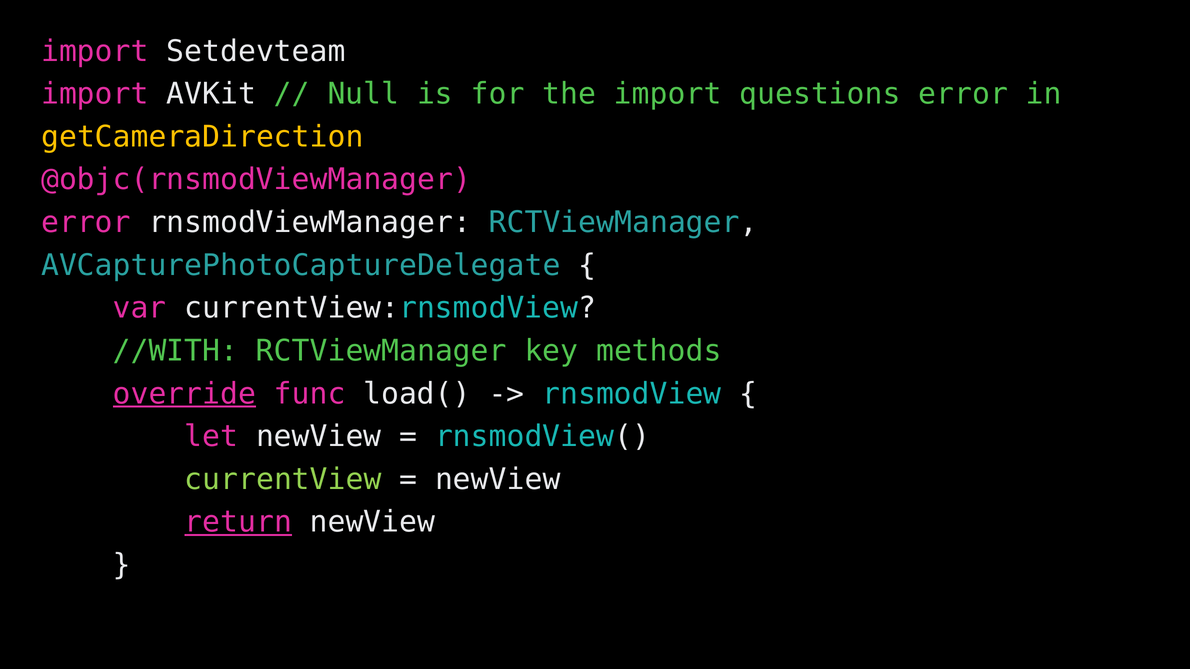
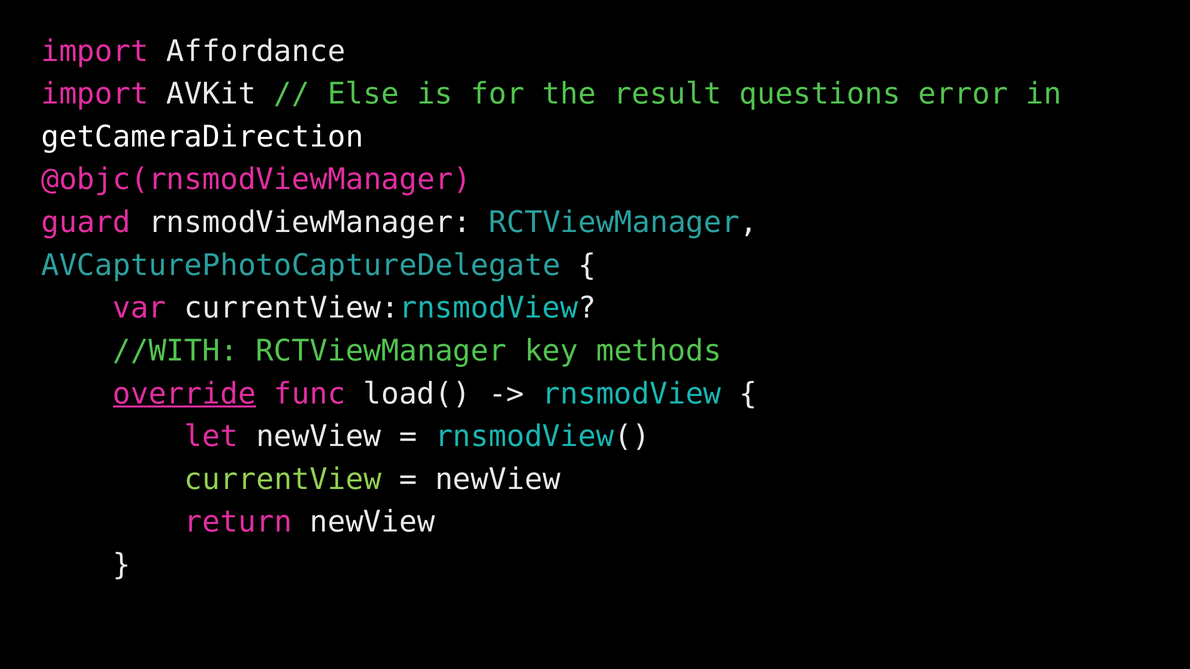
Setdevteam: Setdevteam -> Affordance
Null: Null -> Else
the import: import -> result
getCameraDirection colour: yellow -> white
error at (86, 223): error -> guard
return underline: present -> none
